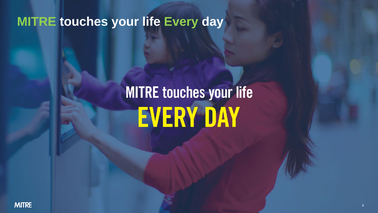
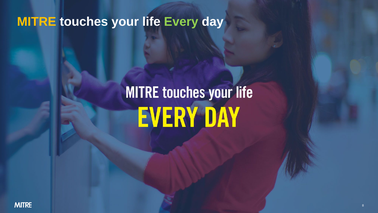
MITRE colour: light green -> yellow
